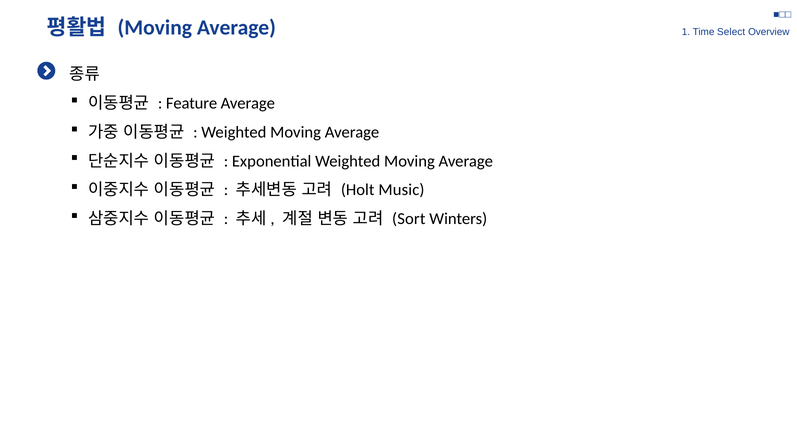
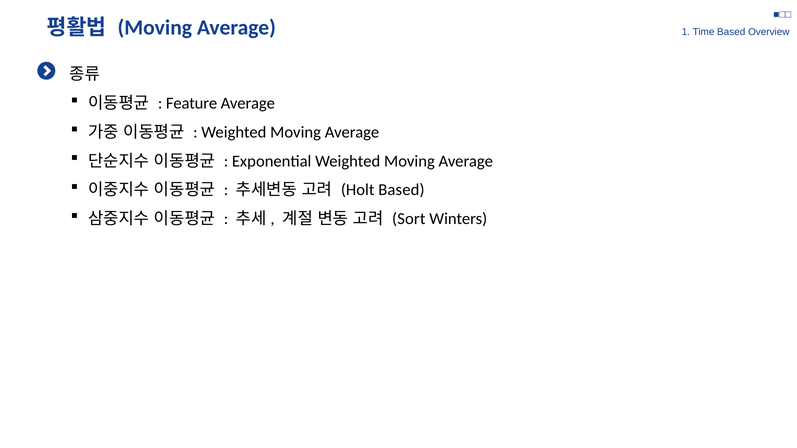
Time Select: Select -> Based
Holt Music: Music -> Based
